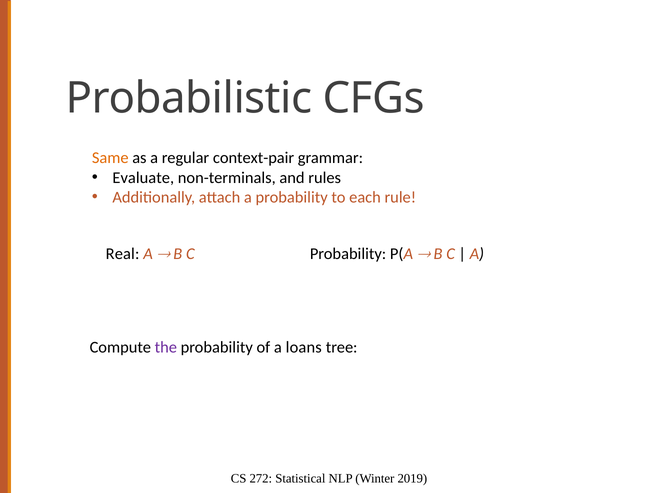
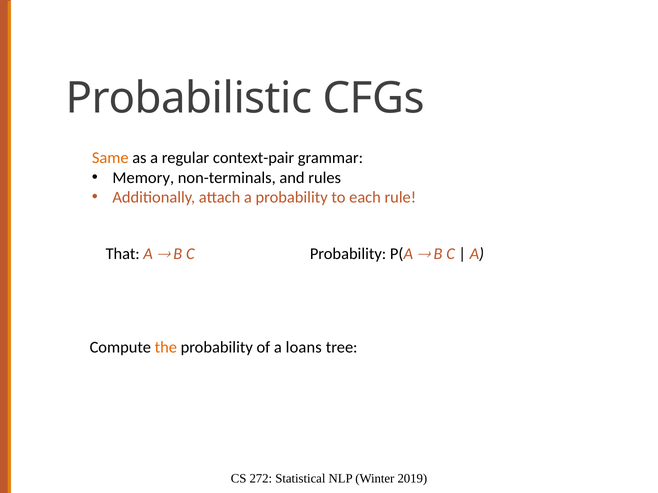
Evaluate: Evaluate -> Memory
Real: Real -> That
the colour: purple -> orange
